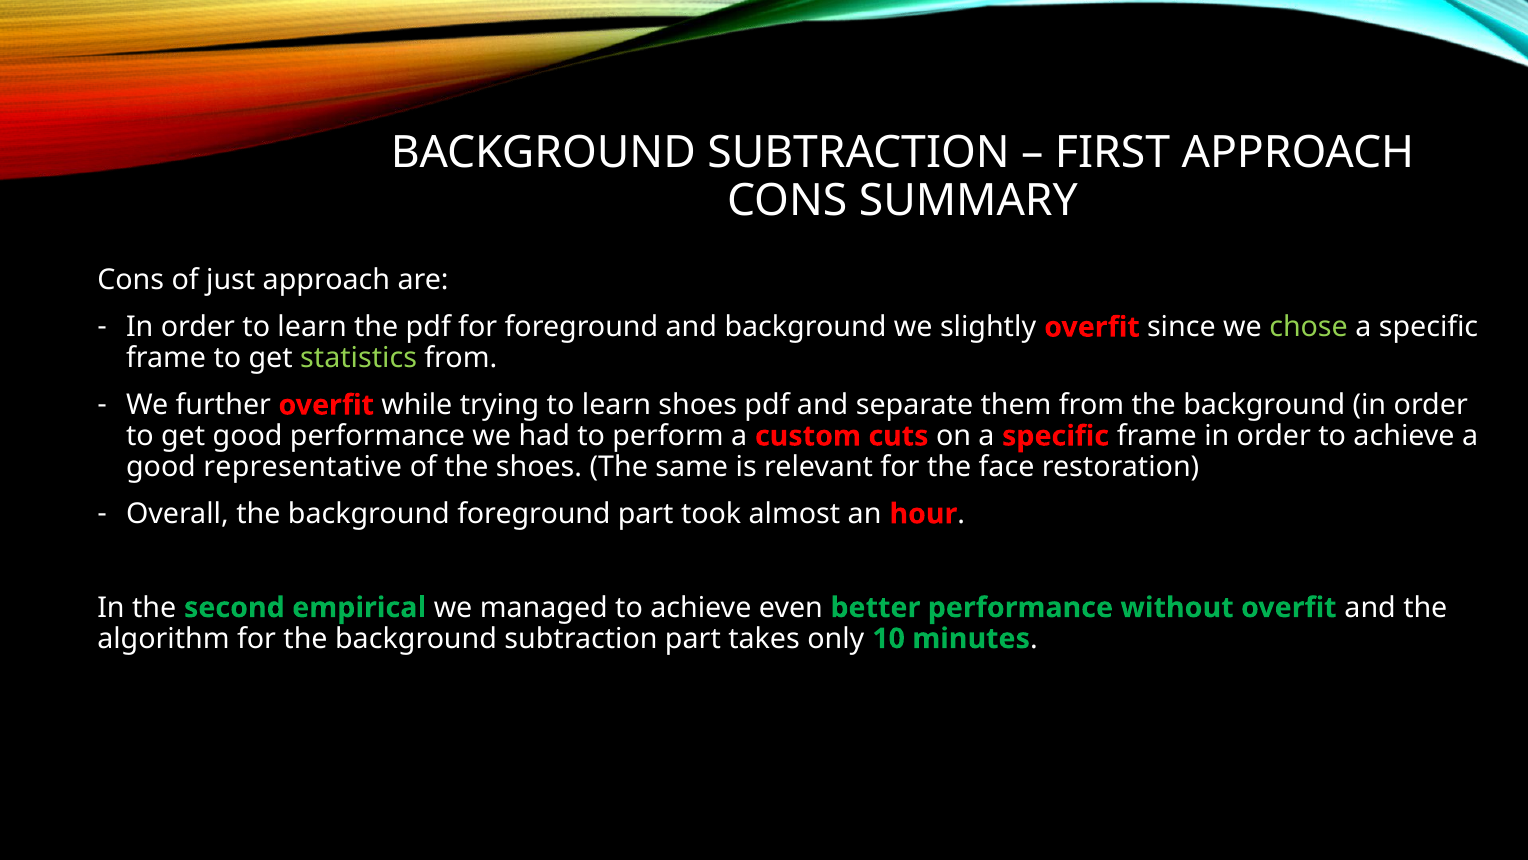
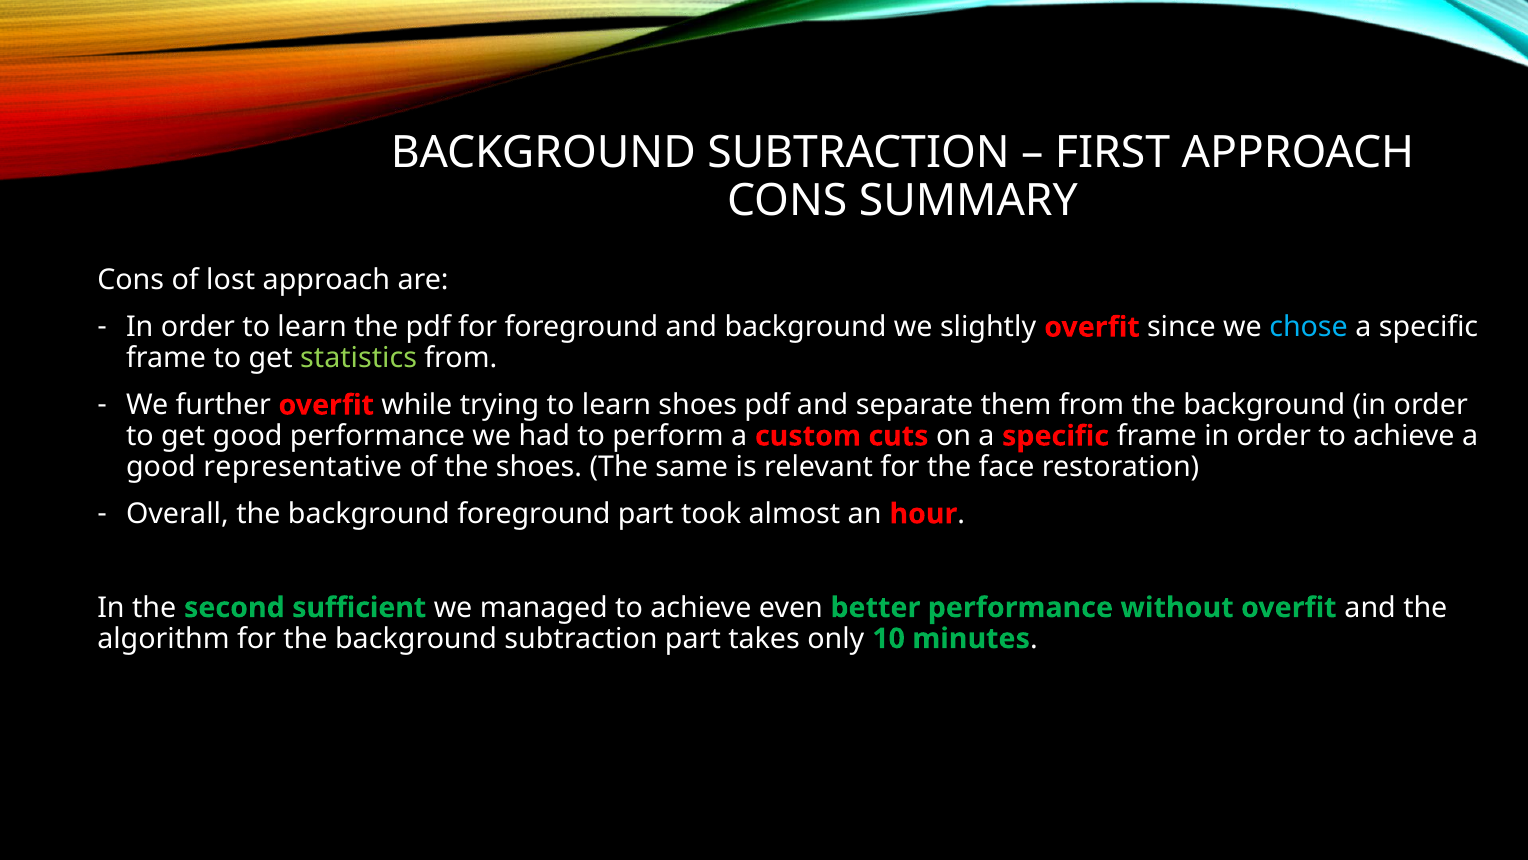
just: just -> lost
chose colour: light green -> light blue
empirical: empirical -> sufficient
